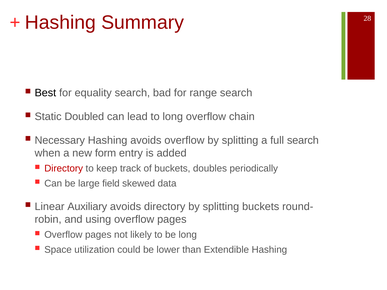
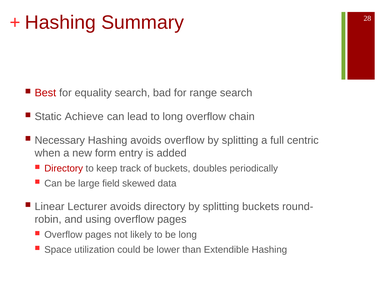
Best colour: black -> red
Doubled: Doubled -> Achieve
full search: search -> centric
Auxiliary: Auxiliary -> Lecturer
